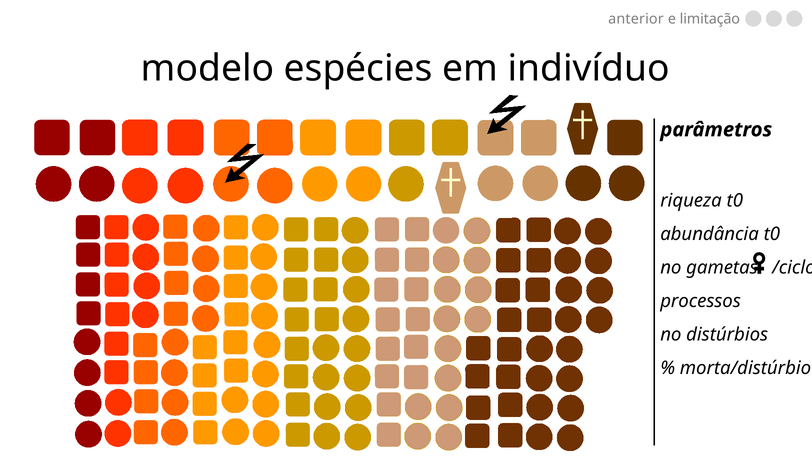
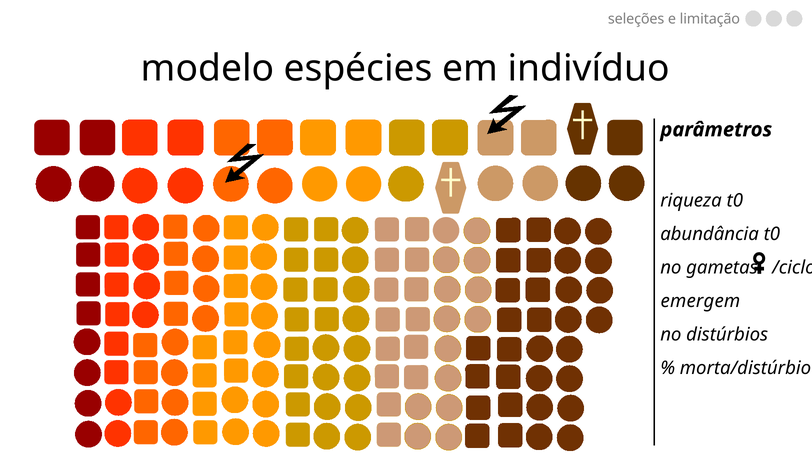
anterior: anterior -> seleções
processos: processos -> emergem
